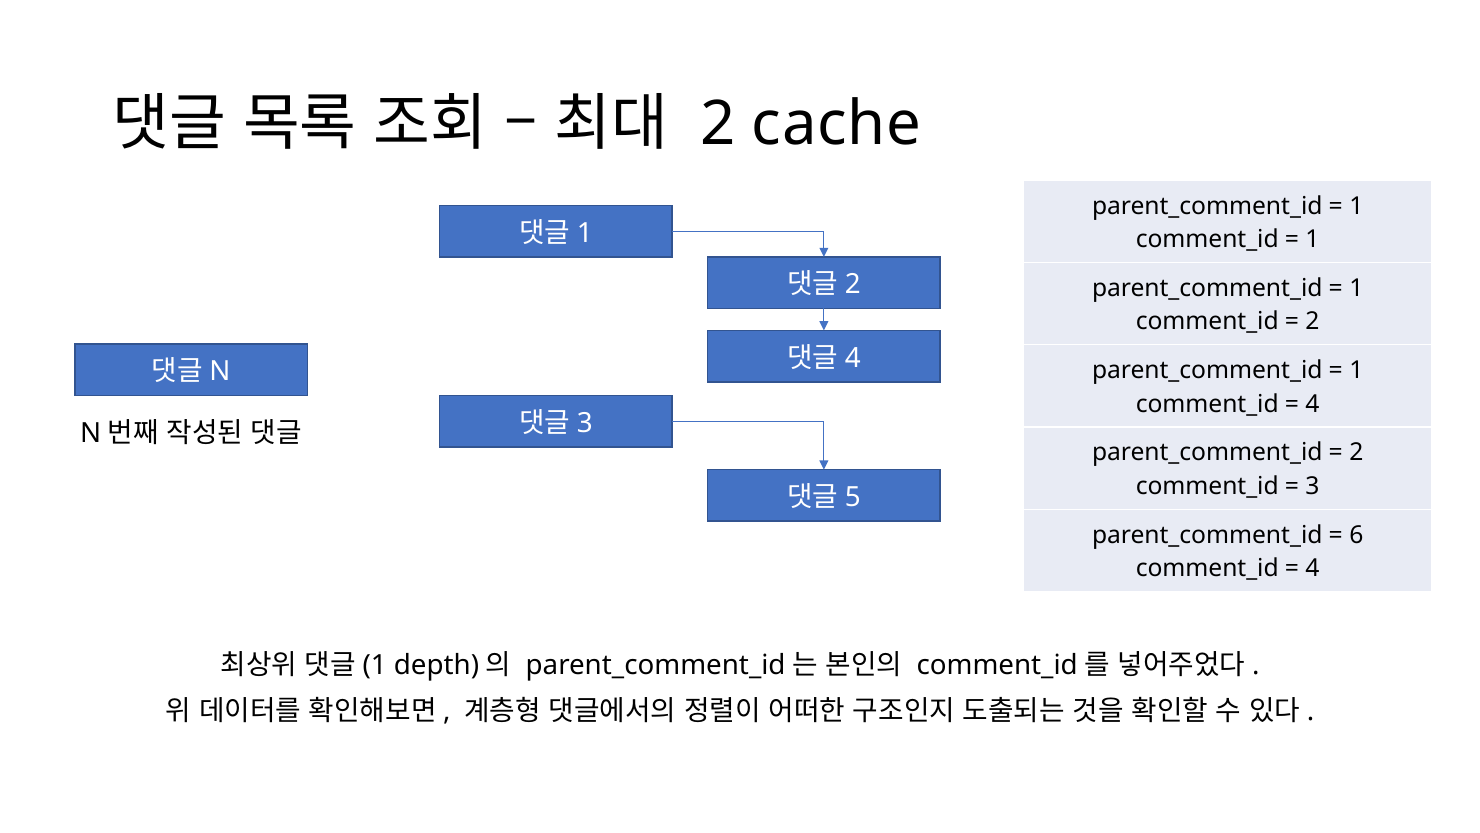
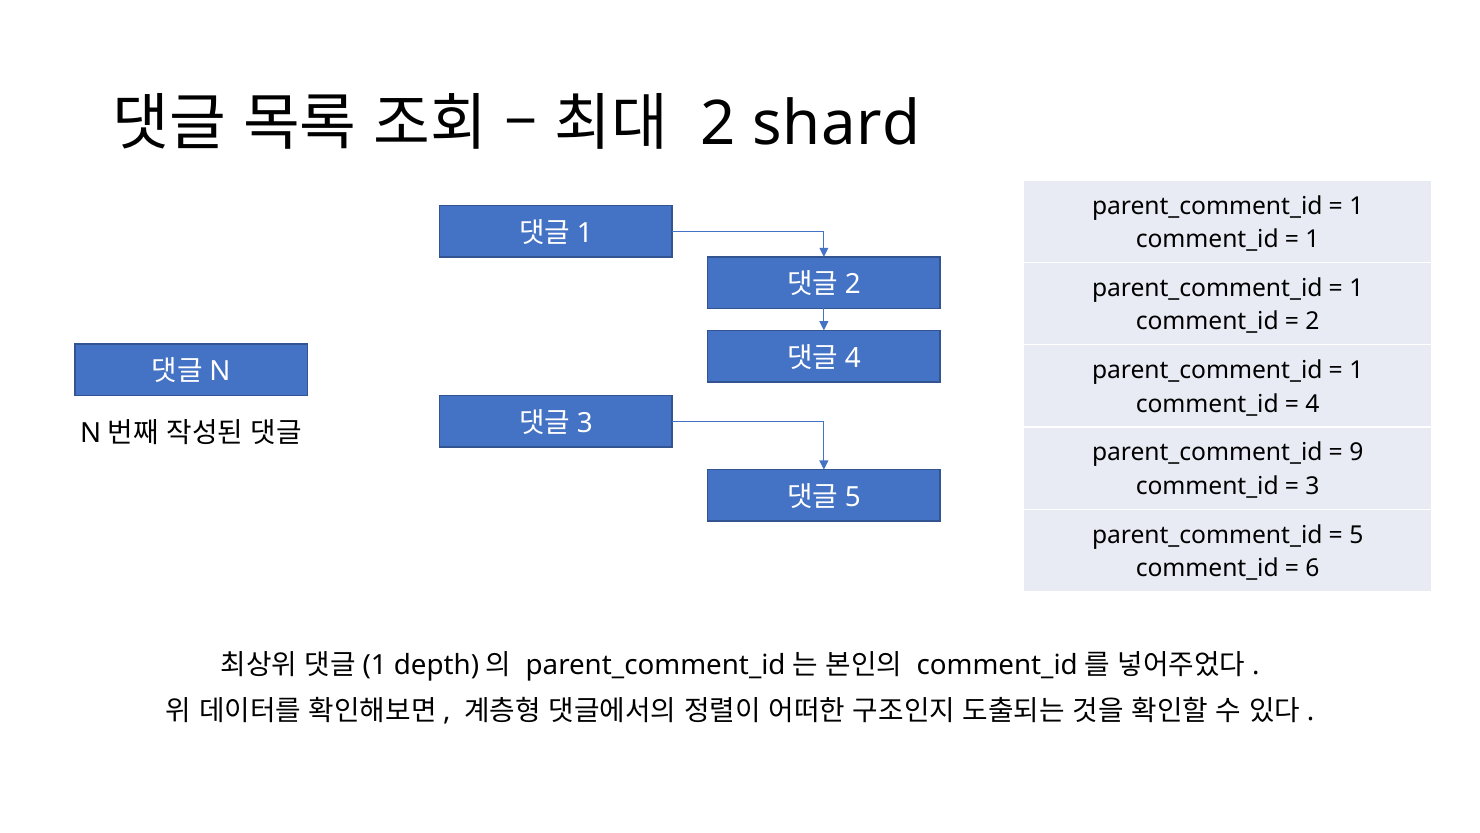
cache: cache -> shard
2 at (1356, 452): 2 -> 9
6: 6 -> 5
4 at (1313, 568): 4 -> 6
